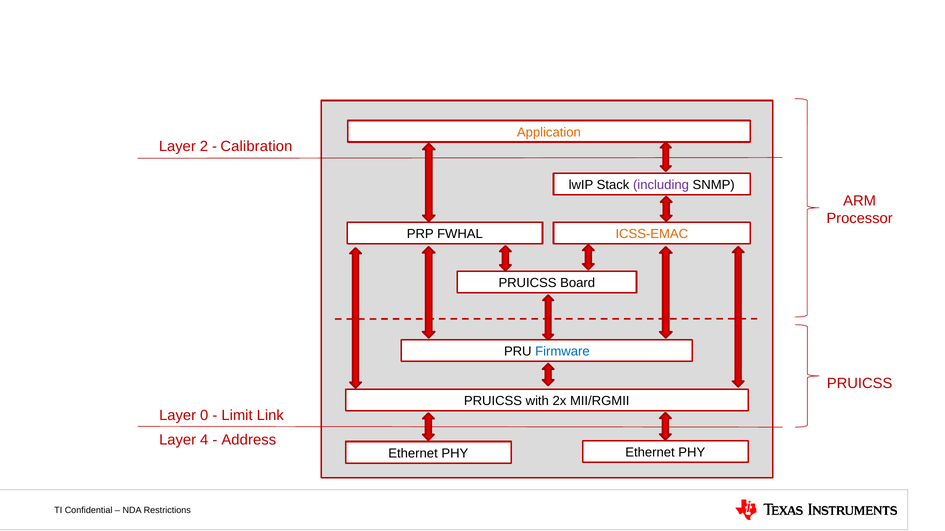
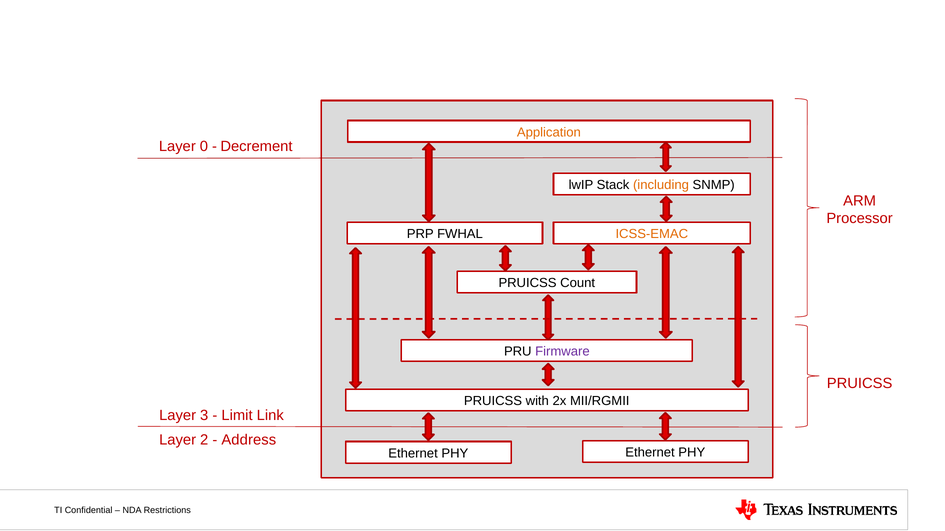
2: 2 -> 0
Calibration: Calibration -> Decrement
including colour: purple -> orange
Board: Board -> Count
Firmware colour: blue -> purple
0: 0 -> 3
4: 4 -> 2
